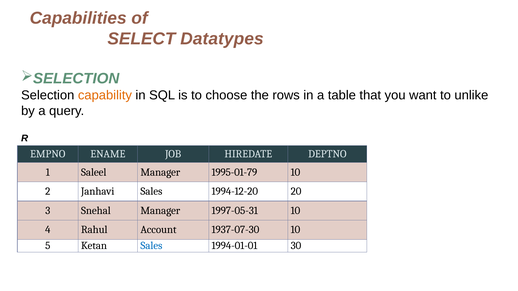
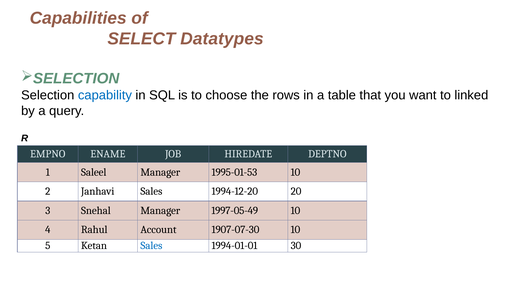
capability colour: orange -> blue
unlike: unlike -> linked
1995-01-79: 1995-01-79 -> 1995-01-53
1997-05-31: 1997-05-31 -> 1997-05-49
1937-07-30: 1937-07-30 -> 1907-07-30
